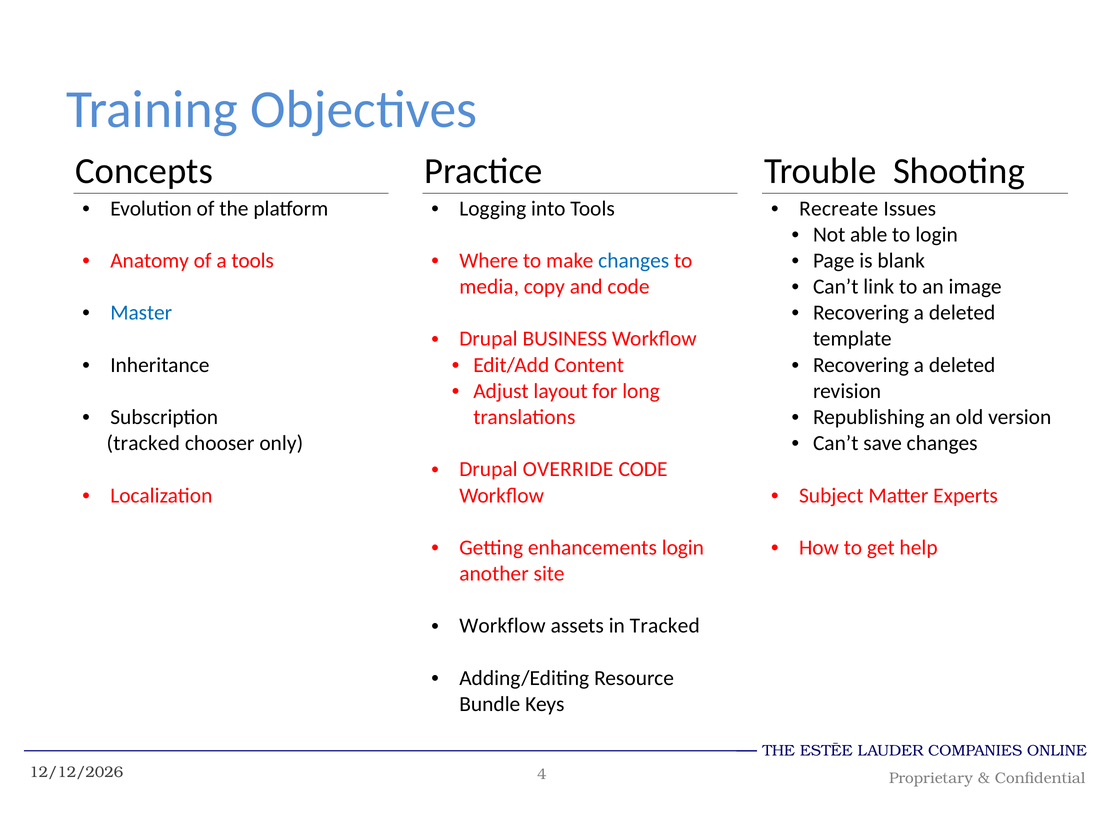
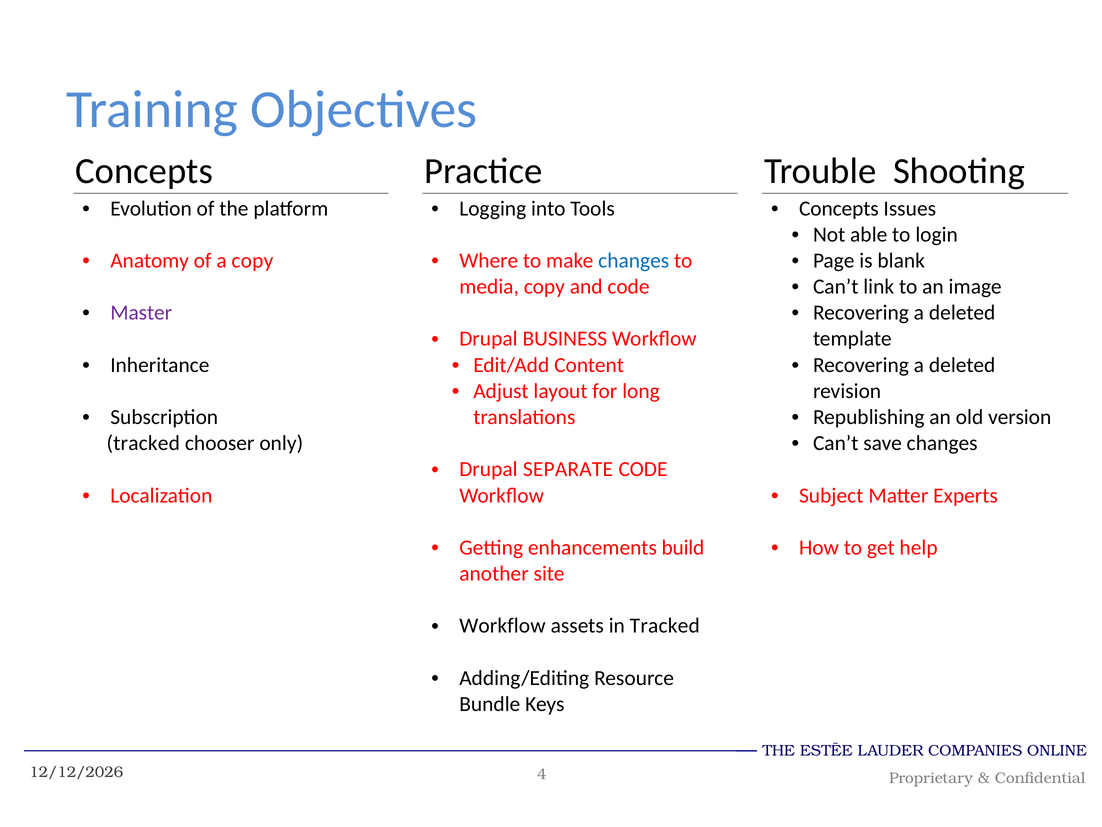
Recreate at (839, 208): Recreate -> Concepts
a tools: tools -> copy
Master colour: blue -> purple
OVERRIDE: OVERRIDE -> SEPARATE
enhancements login: login -> build
